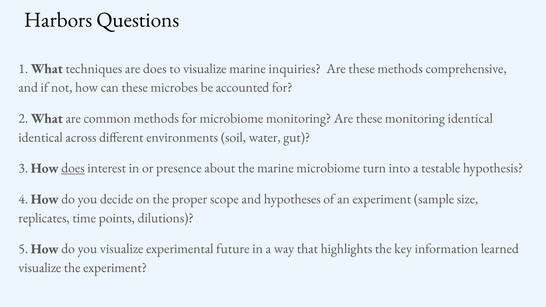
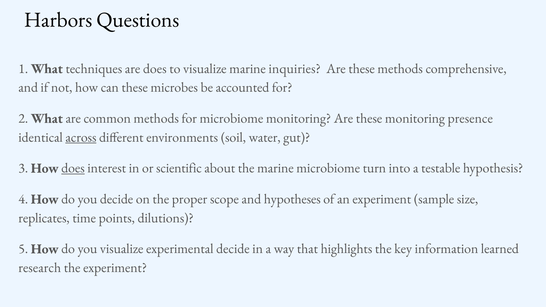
monitoring identical: identical -> presence
across underline: none -> present
presence: presence -> scientific
experimental future: future -> decide
visualize at (40, 268): visualize -> research
